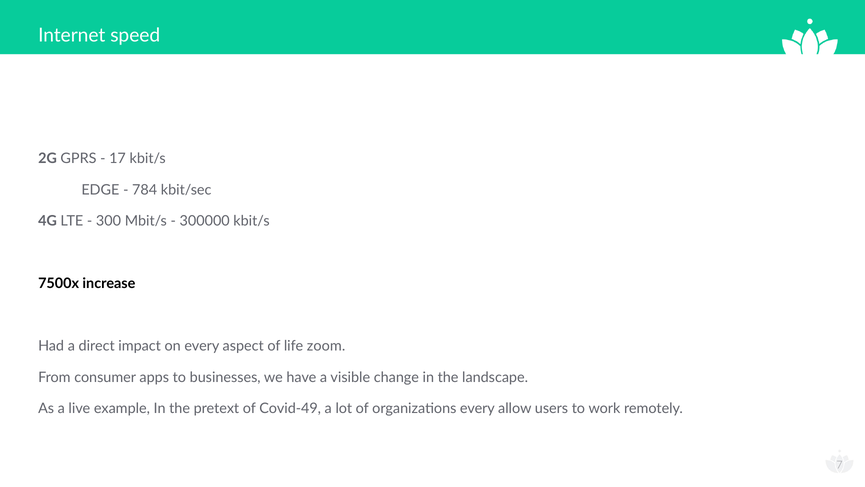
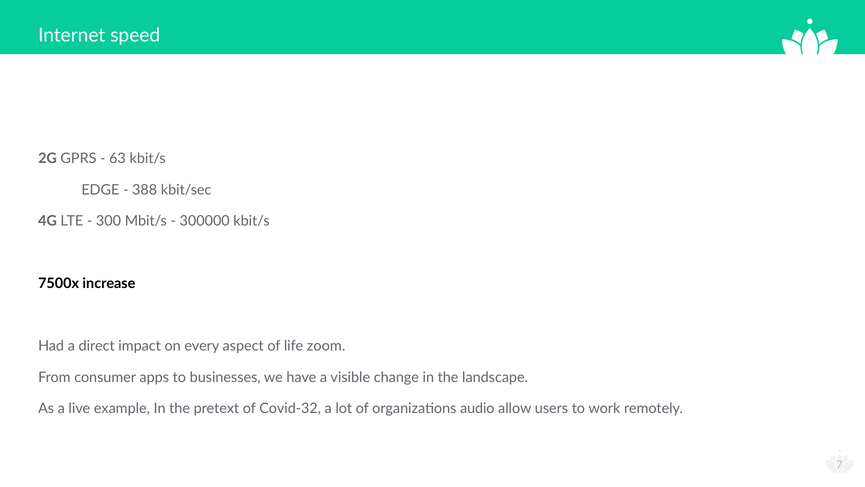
17: 17 -> 63
784: 784 -> 388
Covid-49: Covid-49 -> Covid-32
organizations every: every -> audio
